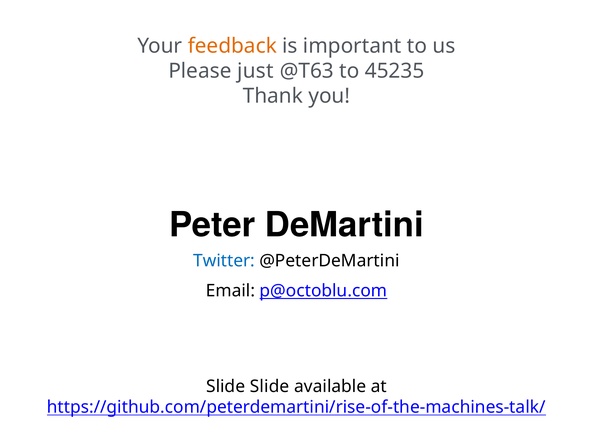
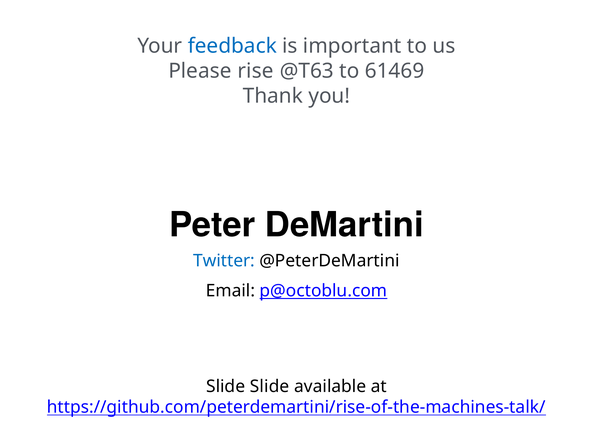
feedback colour: orange -> blue
just: just -> rise
45235: 45235 -> 61469
